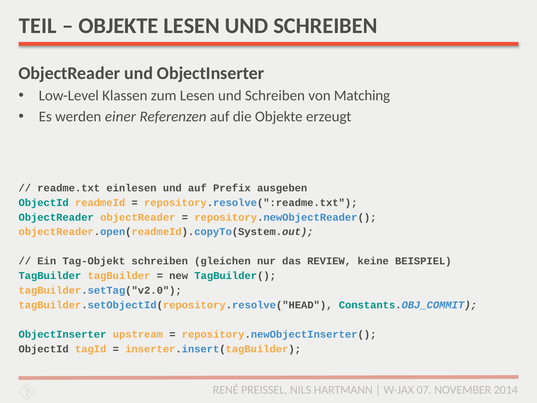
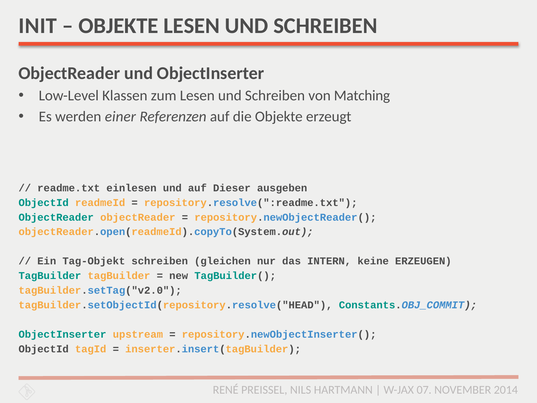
TEIL: TEIL -> INIT
Prefix: Prefix -> Dieser
REVIEW: REVIEW -> INTERN
BEISPIEL: BEISPIEL -> ERZEUGEN
